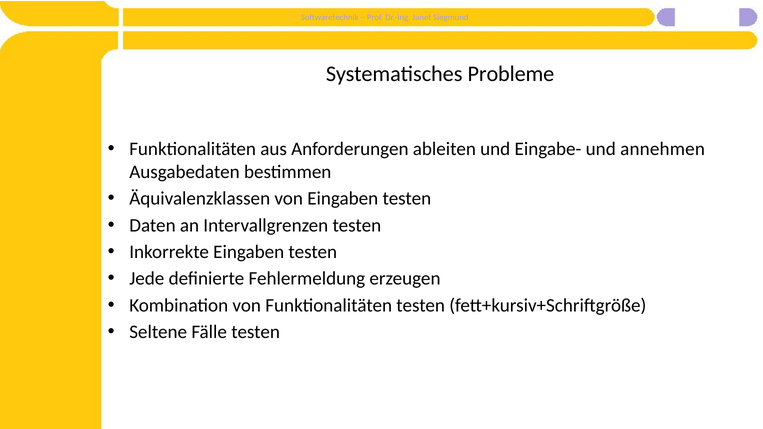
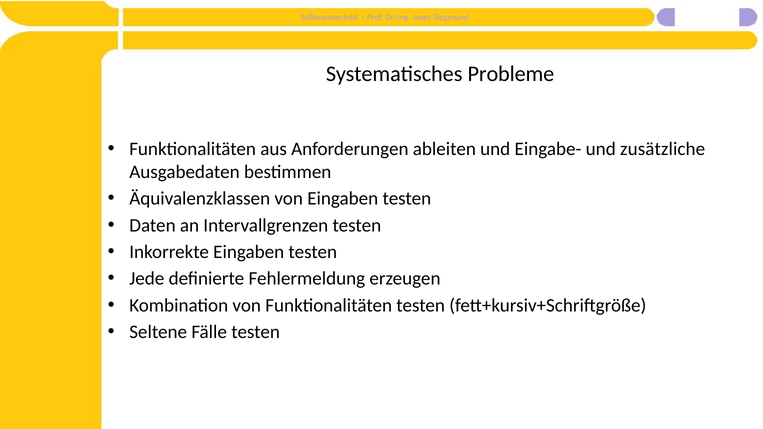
annehmen: annehmen -> zusätzliche
